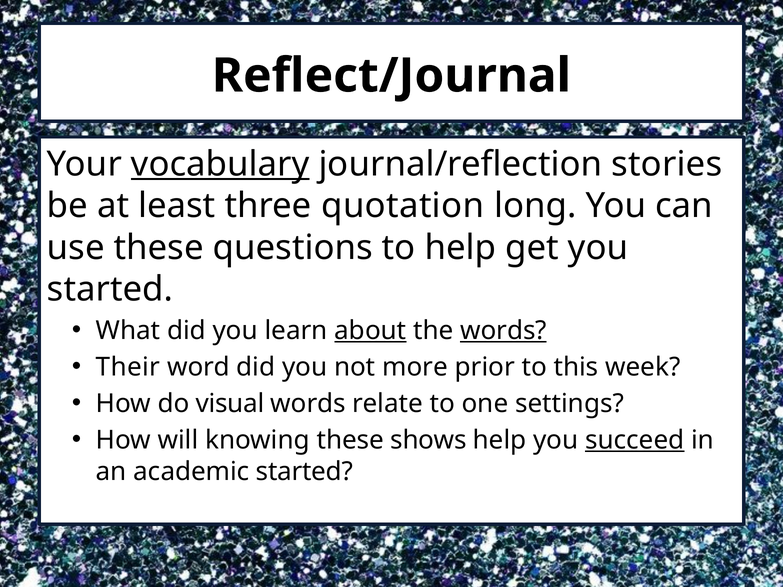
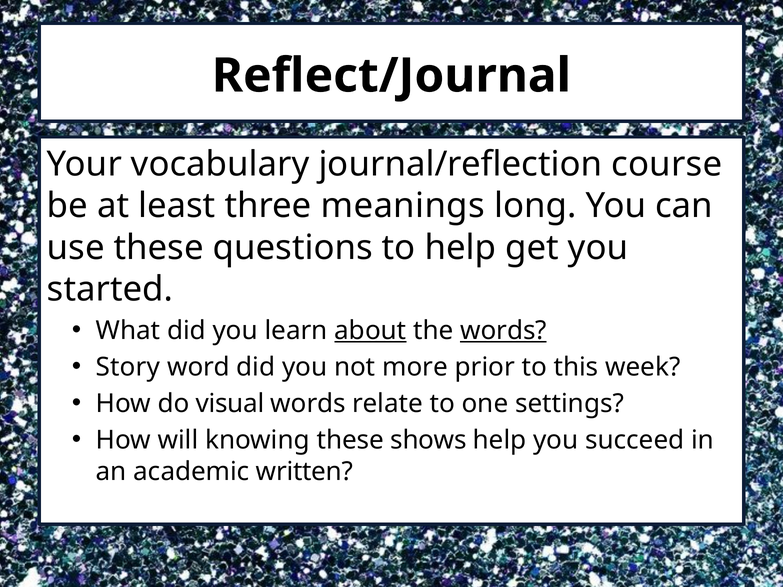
vocabulary underline: present -> none
stories: stories -> course
quotation: quotation -> meanings
Their: Their -> Story
succeed underline: present -> none
academic started: started -> written
